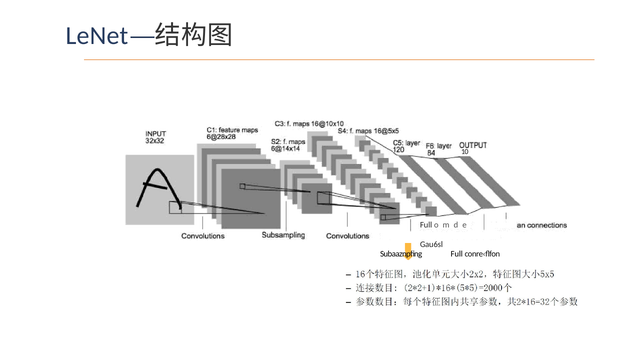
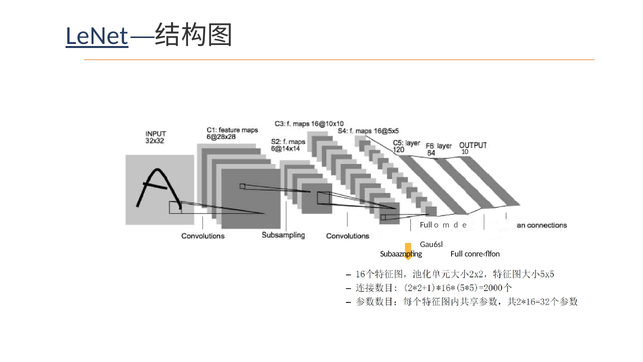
LeNet underline: none -> present
